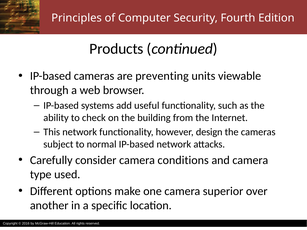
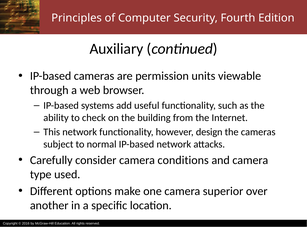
Products: Products -> Auxiliary
preventing: preventing -> permission
